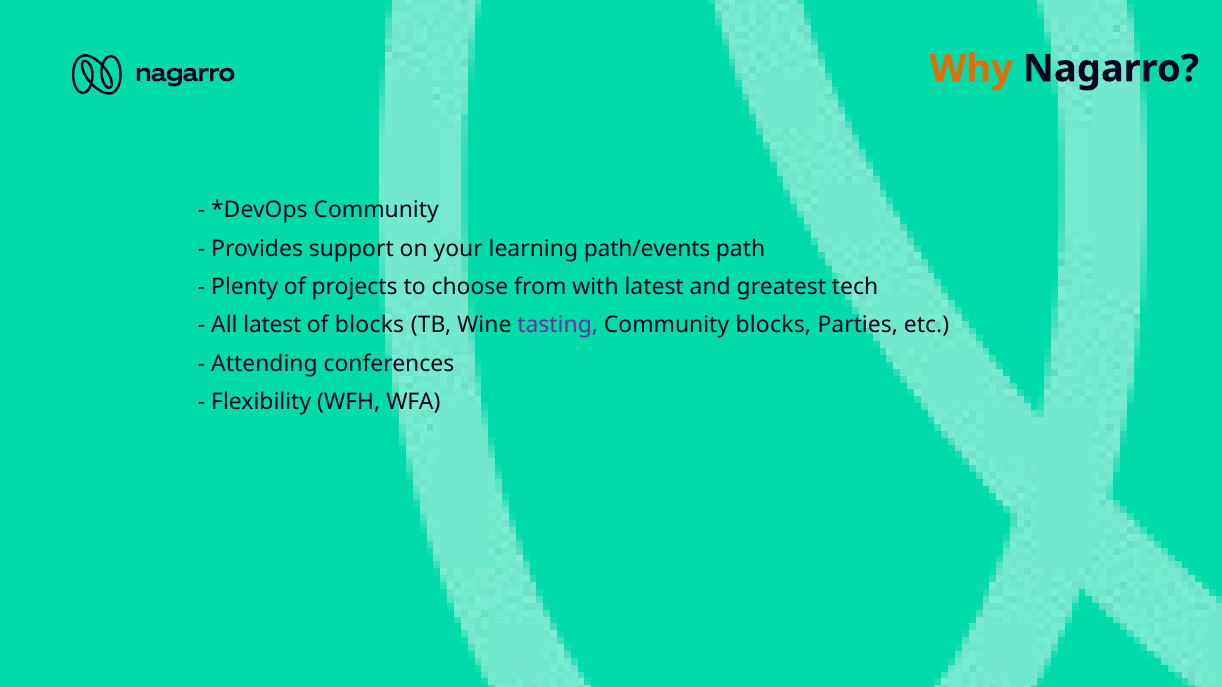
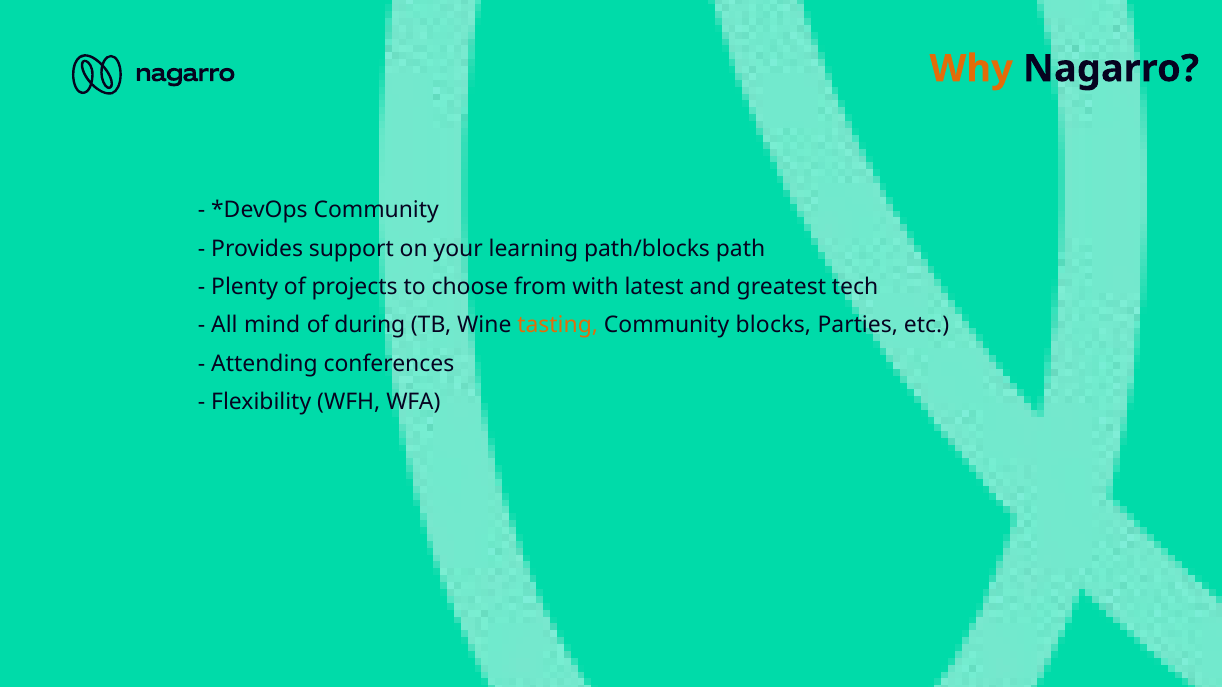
path/events: path/events -> path/blocks
All latest: latest -> mind
of blocks: blocks -> during
tasting colour: purple -> orange
